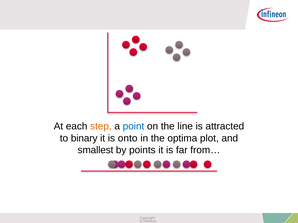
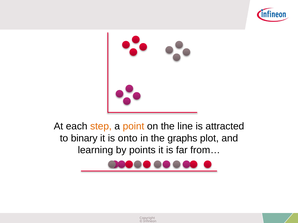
point colour: blue -> orange
optima: optima -> graphs
smallest: smallest -> learning
